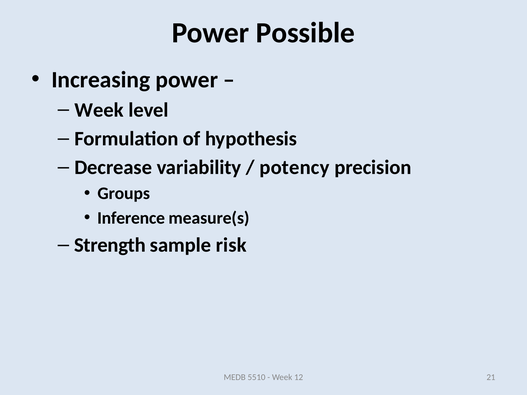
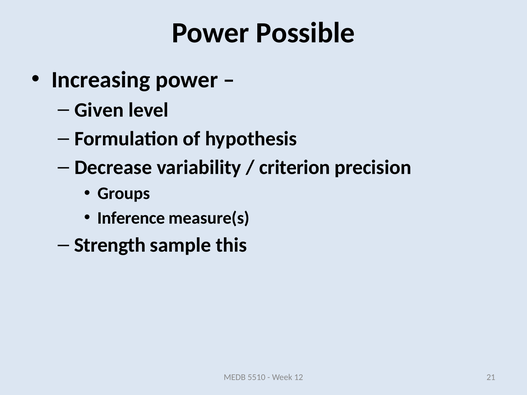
Week at (99, 110): Week -> Given
potency: potency -> criterion
risk: risk -> this
